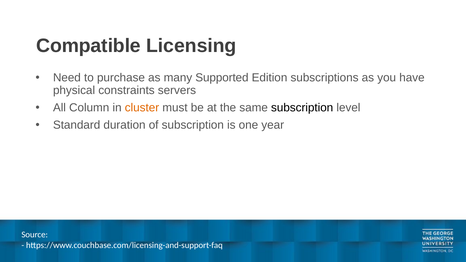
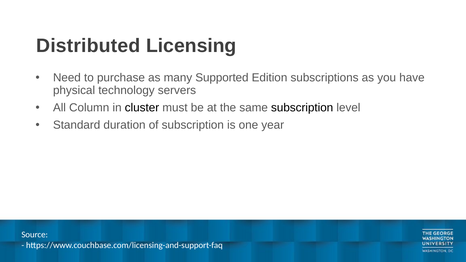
Compatible: Compatible -> Distributed
constraints: constraints -> technology
cluster colour: orange -> black
